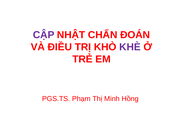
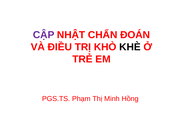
KHÈ colour: purple -> black
